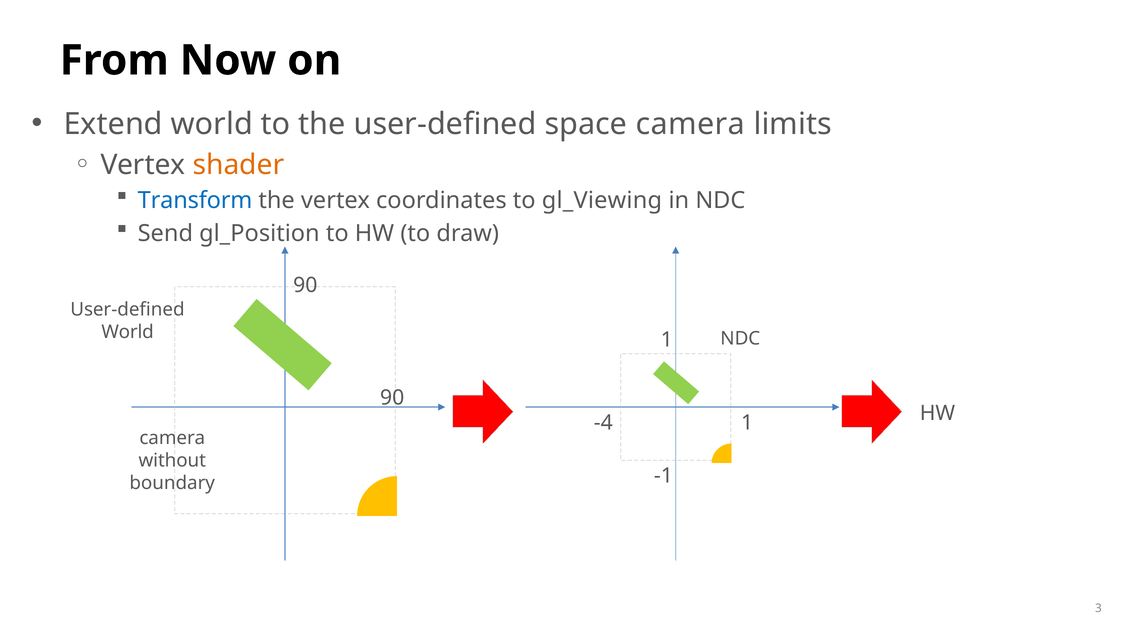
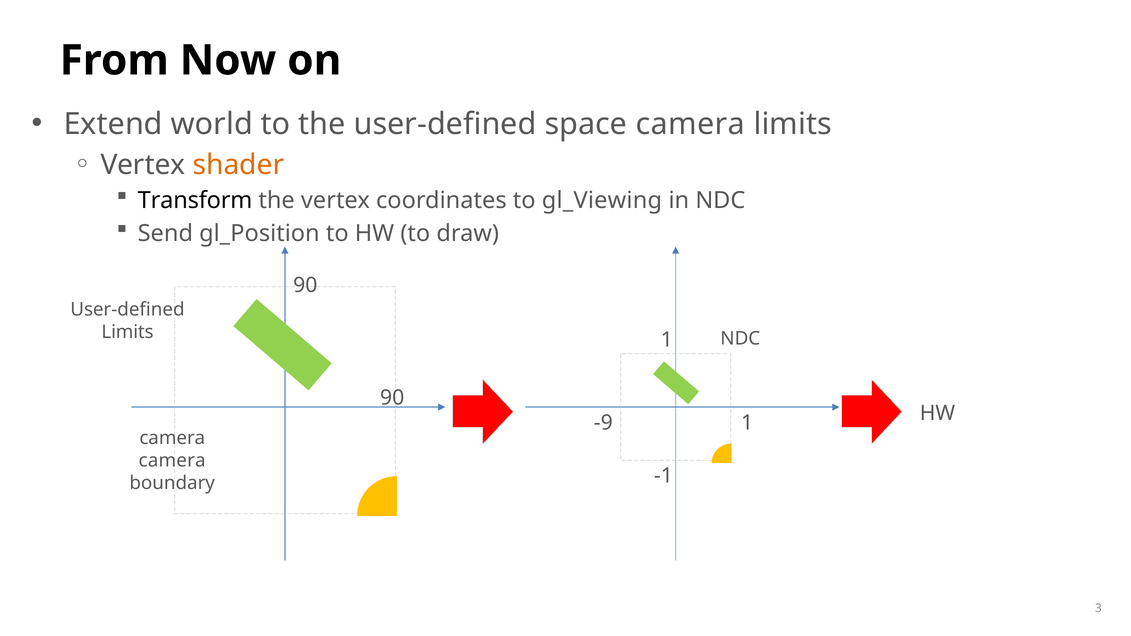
Transform colour: blue -> black
World at (128, 332): World -> Limits
-4: -4 -> -9
without at (172, 461): without -> camera
